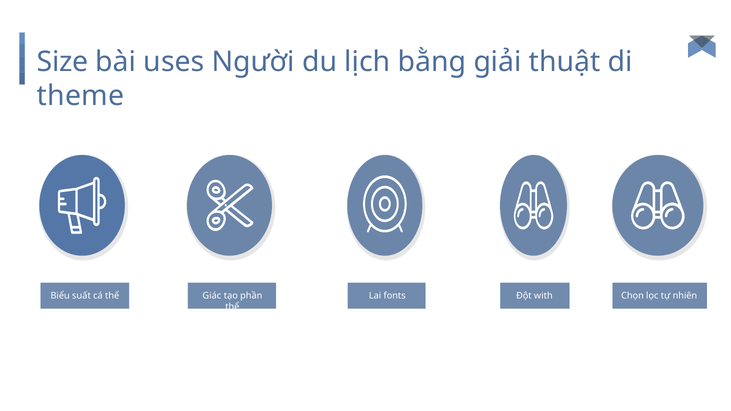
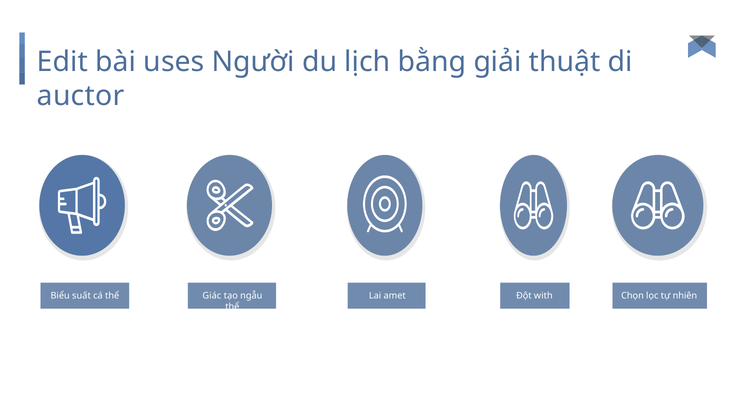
Size: Size -> Edit
theme: theme -> auctor
phần: phần -> ngẫu
fonts: fonts -> amet
